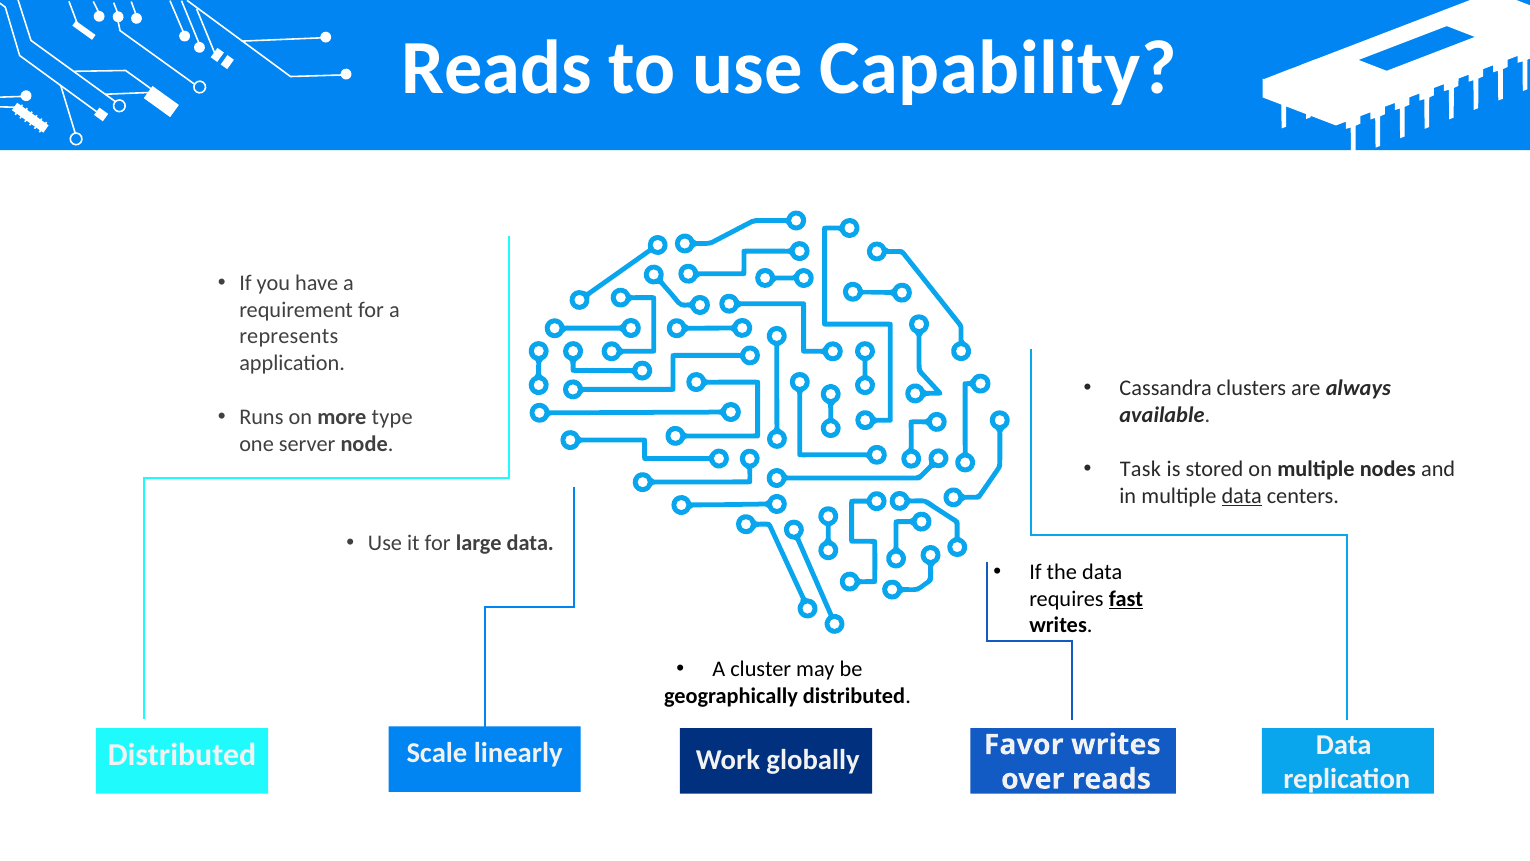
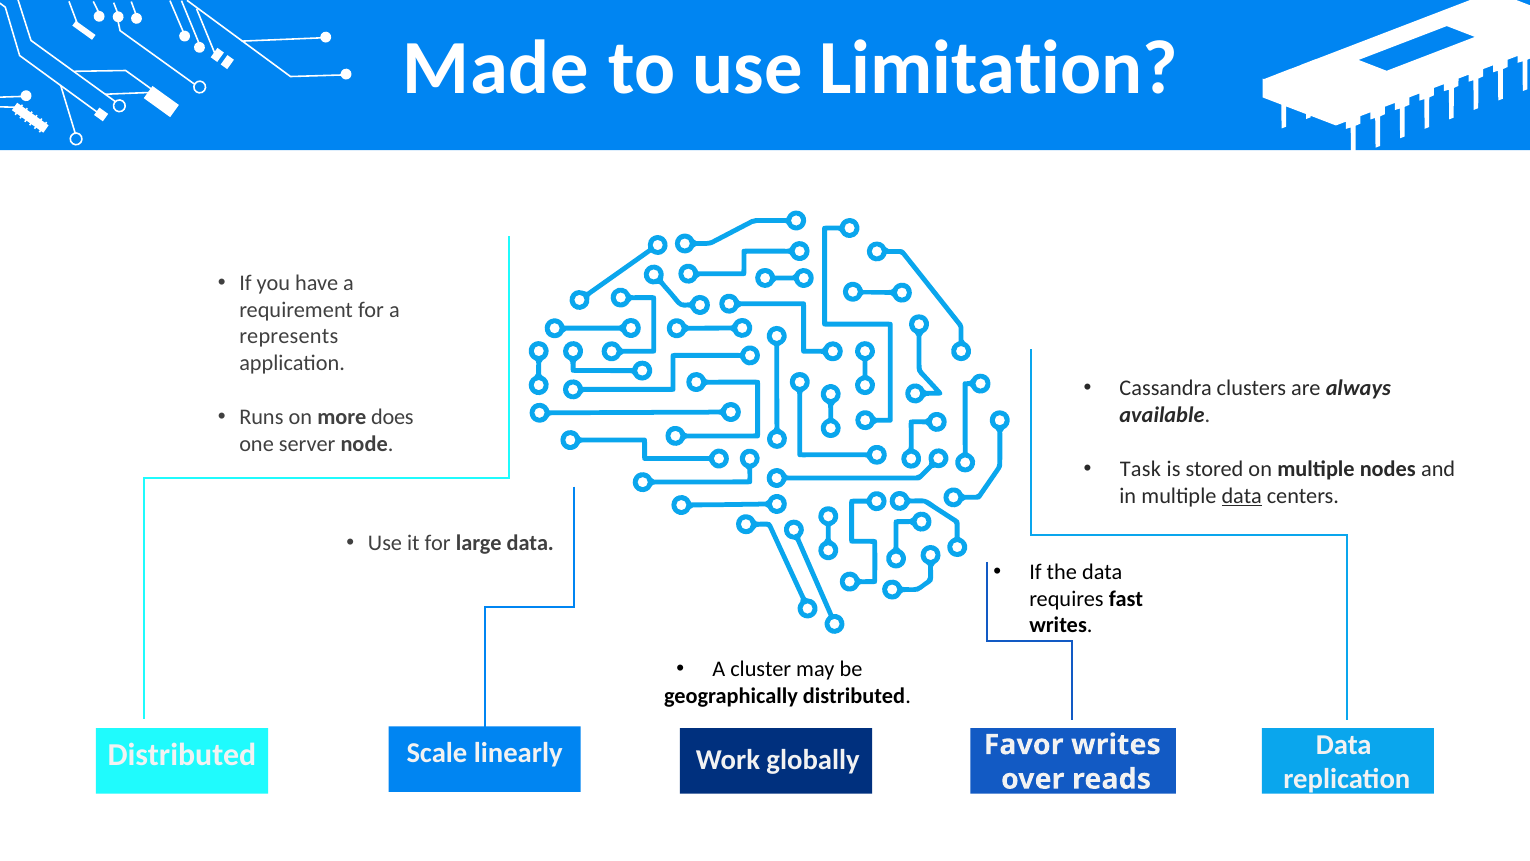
Reads at (496, 68): Reads -> Made
Capability: Capability -> Limitation
type: type -> does
fast underline: present -> none
